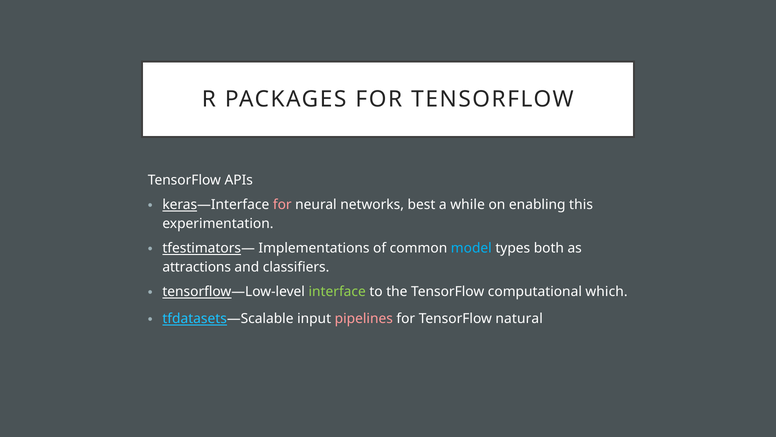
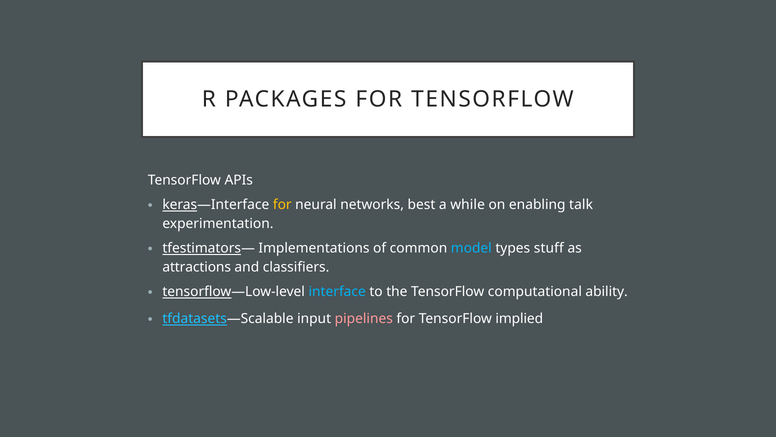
for at (282, 205) colour: pink -> yellow
this: this -> talk
both: both -> stuff
interface colour: light green -> light blue
which: which -> ability
natural: natural -> implied
